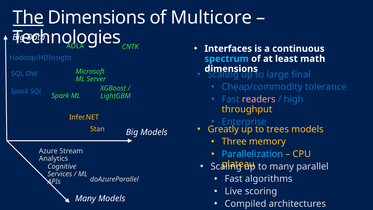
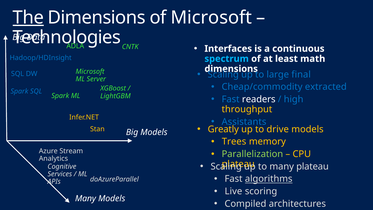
of Multicore: Multicore -> Microsoft
tolerance: tolerance -> extracted
readers colour: pink -> white
Enterprise: Enterprise -> Assistants
trees: trees -> drive
Three: Three -> Trees
Parallelization colour: light blue -> light green
many parallel: parallel -> plateau
algorithms underline: none -> present
